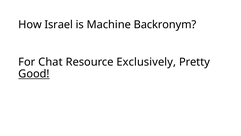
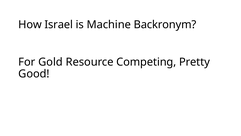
Chat: Chat -> Gold
Exclusively: Exclusively -> Competing
Good underline: present -> none
